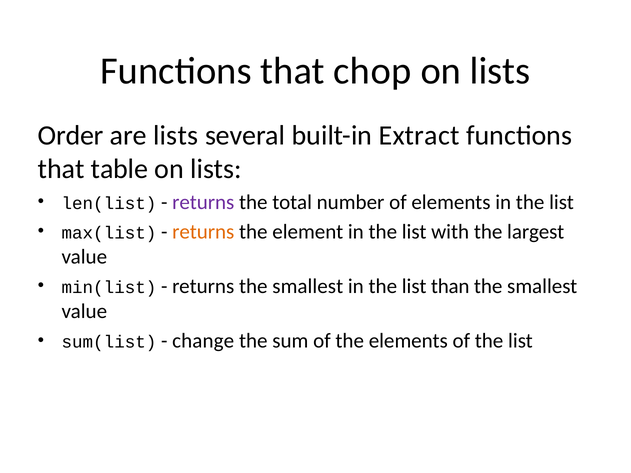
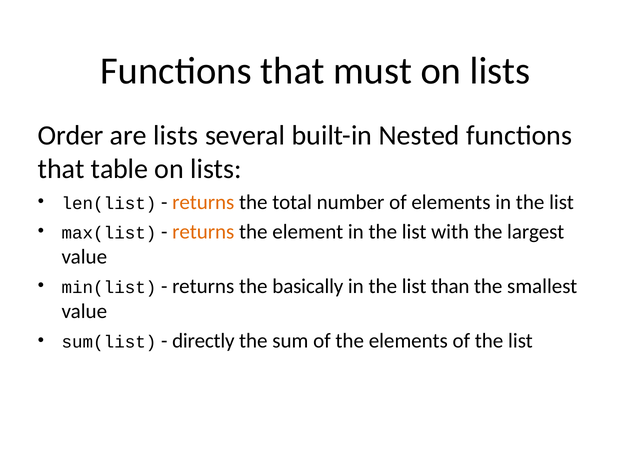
chop: chop -> must
Extract: Extract -> Nested
returns at (203, 202) colour: purple -> orange
returns the smallest: smallest -> basically
change: change -> directly
